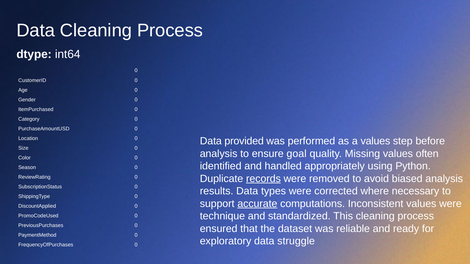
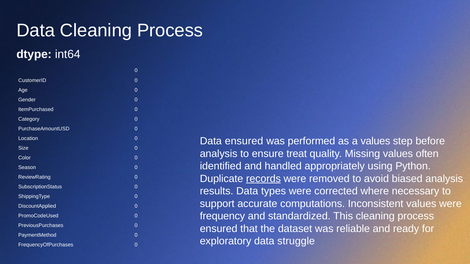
Data provided: provided -> ensured
goal: goal -> treat
accurate underline: present -> none
technique: technique -> frequency
